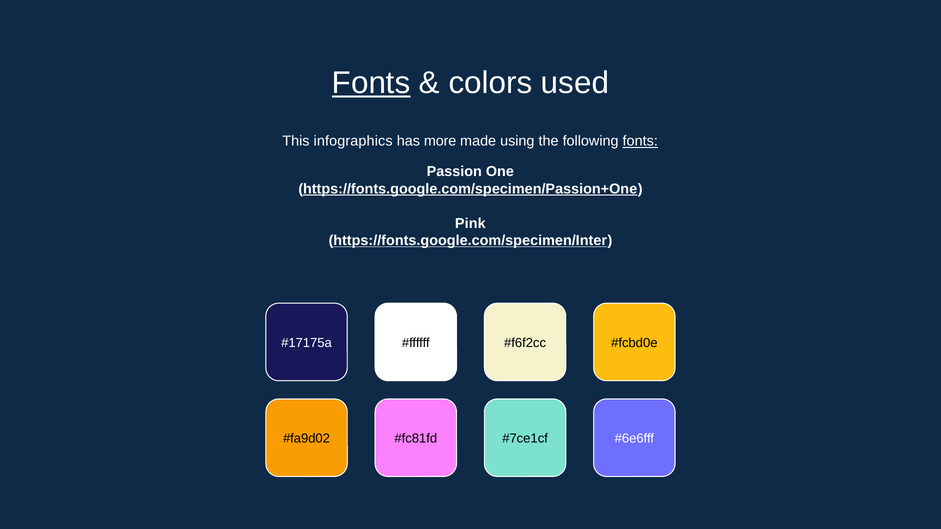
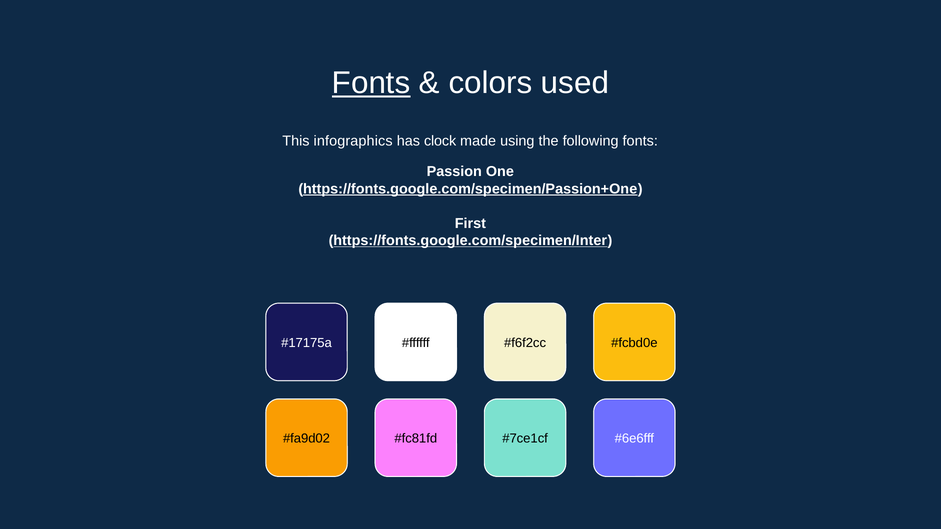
more: more -> clock
fonts at (640, 141) underline: present -> none
Pink: Pink -> First
